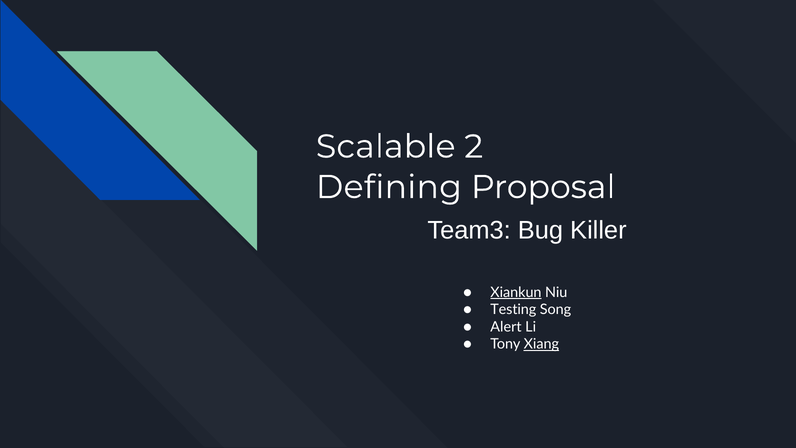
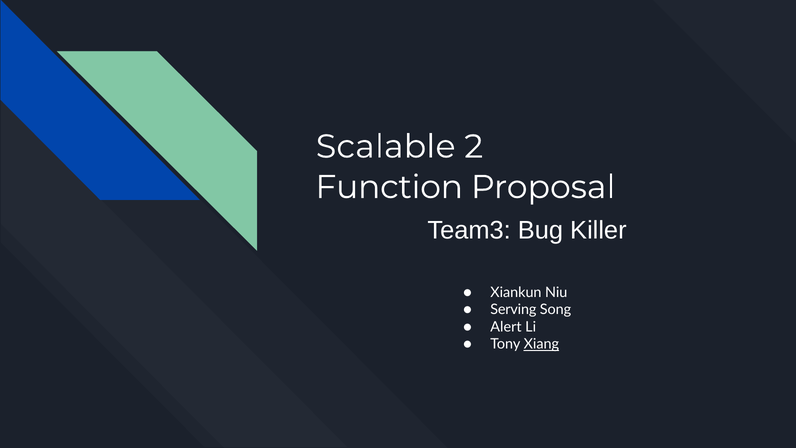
Defining: Defining -> Function
Xiankun underline: present -> none
Testing: Testing -> Serving
